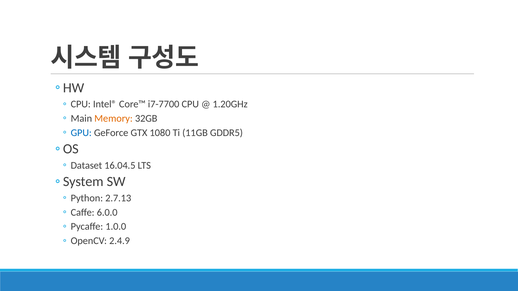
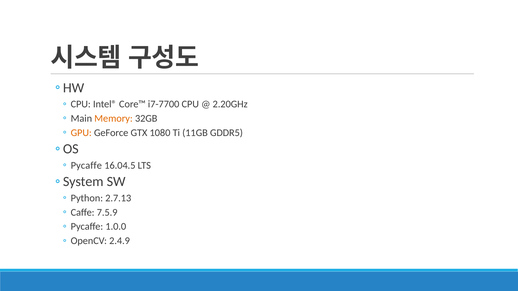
1.20GHz: 1.20GHz -> 2.20GHz
GPU colour: blue -> orange
Dataset at (86, 166): Dataset -> Pycaffe
6.0.0: 6.0.0 -> 7.5.9
